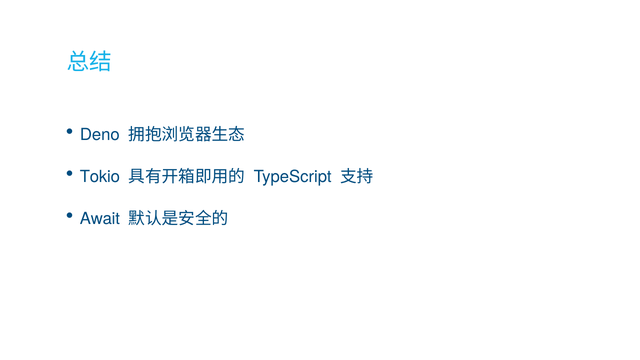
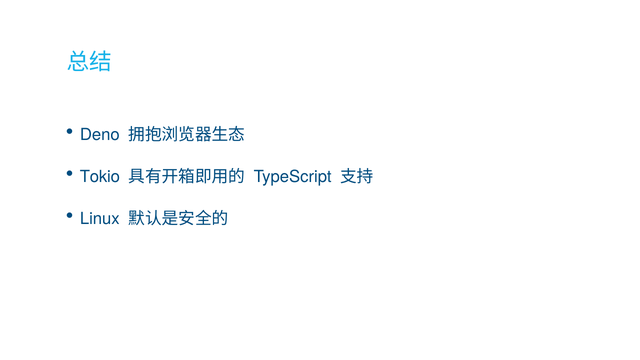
Await: Await -> Linux
